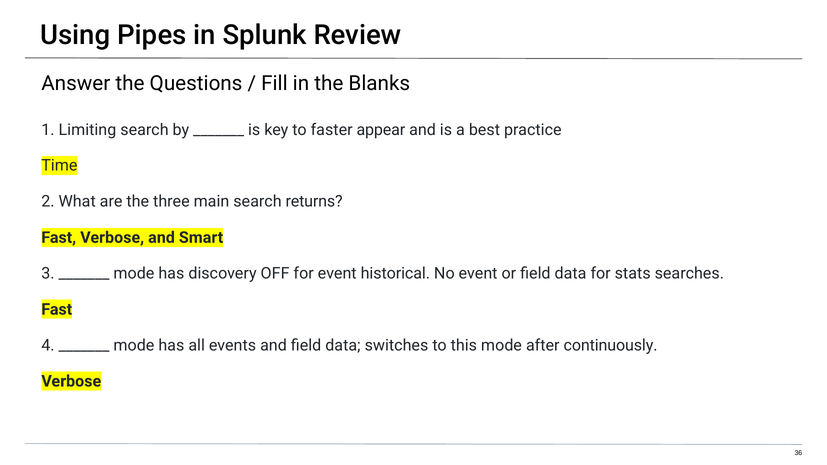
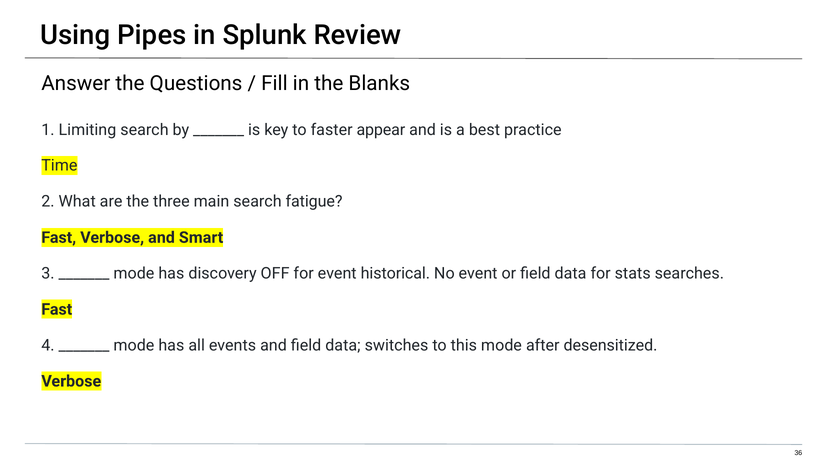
returns: returns -> fatigue
continuously: continuously -> desensitized
